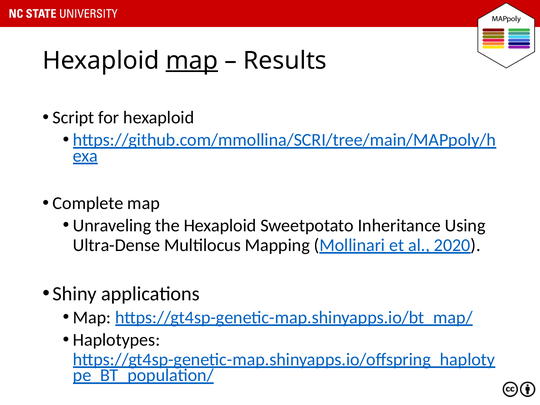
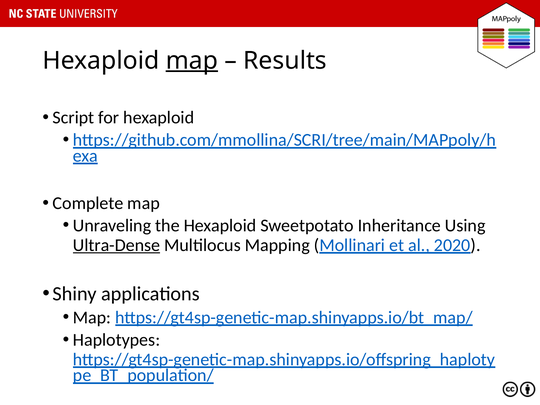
Ultra-Dense underline: none -> present
